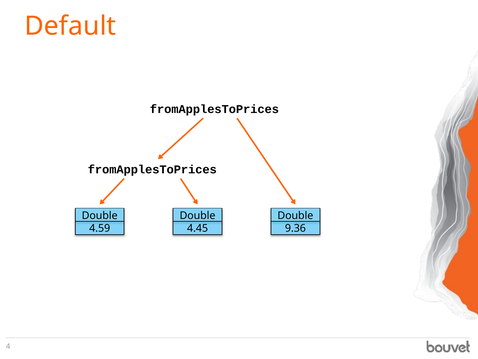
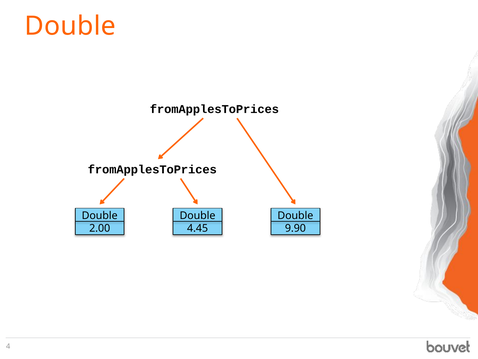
Default at (70, 26): Default -> Double
4.59: 4.59 -> 2.00
9.36: 9.36 -> 9.90
